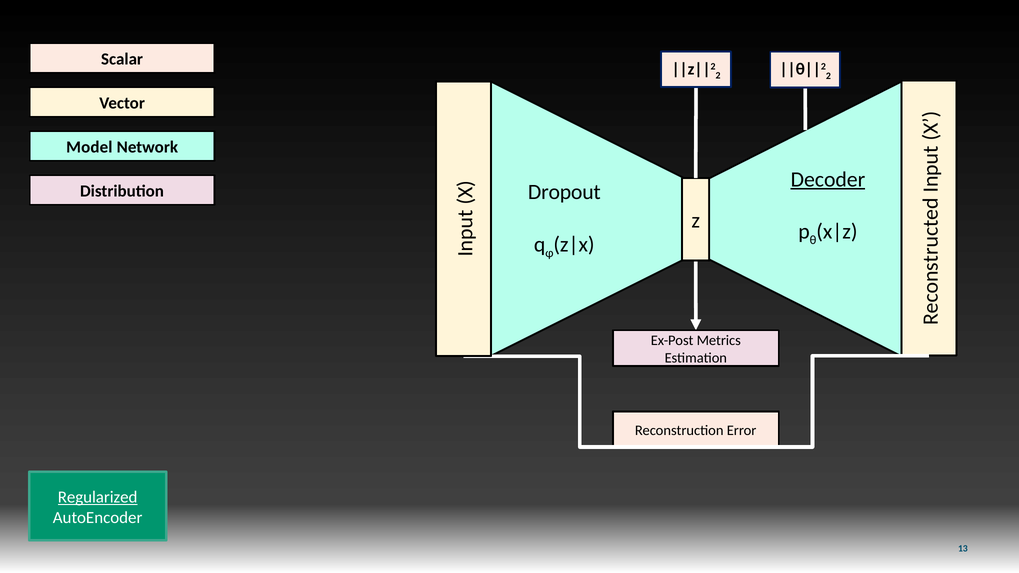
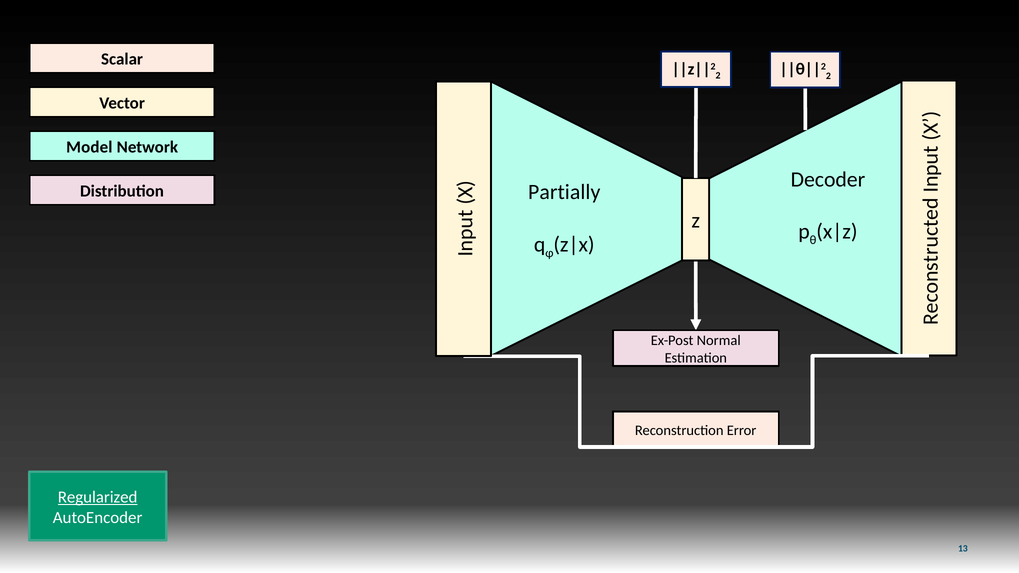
Decoder underline: present -> none
Dropout: Dropout -> Partially
Metrics: Metrics -> Normal
